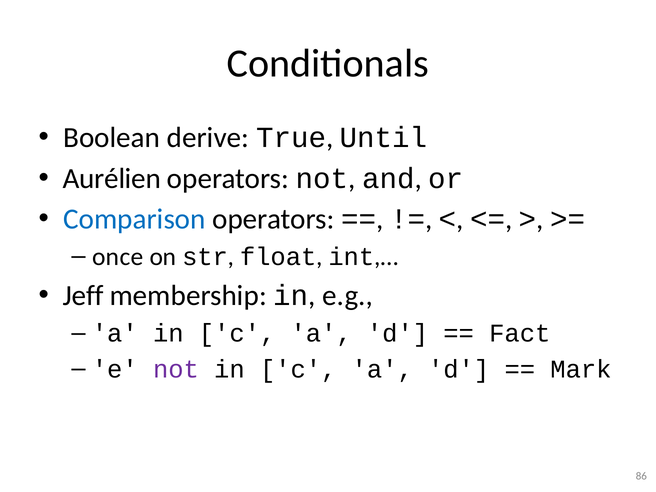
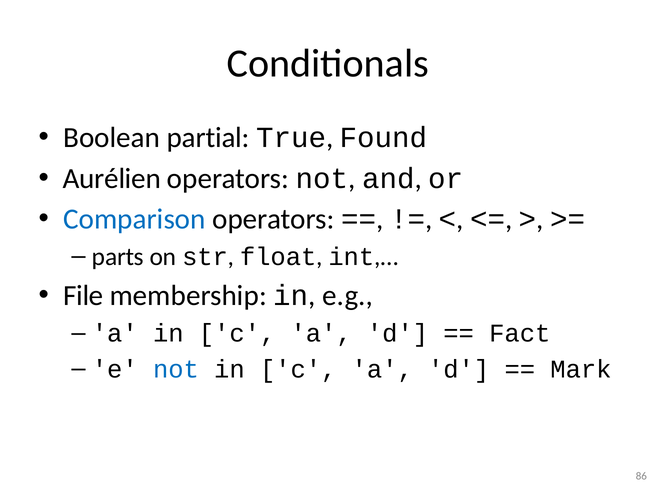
derive: derive -> partial
Until: Until -> Found
once: once -> parts
Jeff: Jeff -> File
not at (176, 369) colour: purple -> blue
